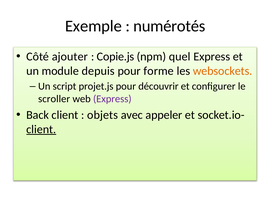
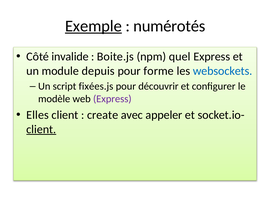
Exemple underline: none -> present
ajouter: ajouter -> invalide
Copie.js: Copie.js -> Boite.js
websockets colour: orange -> blue
projet.js: projet.js -> fixées.js
scroller: scroller -> modèle
Back: Back -> Elles
objets: objets -> create
